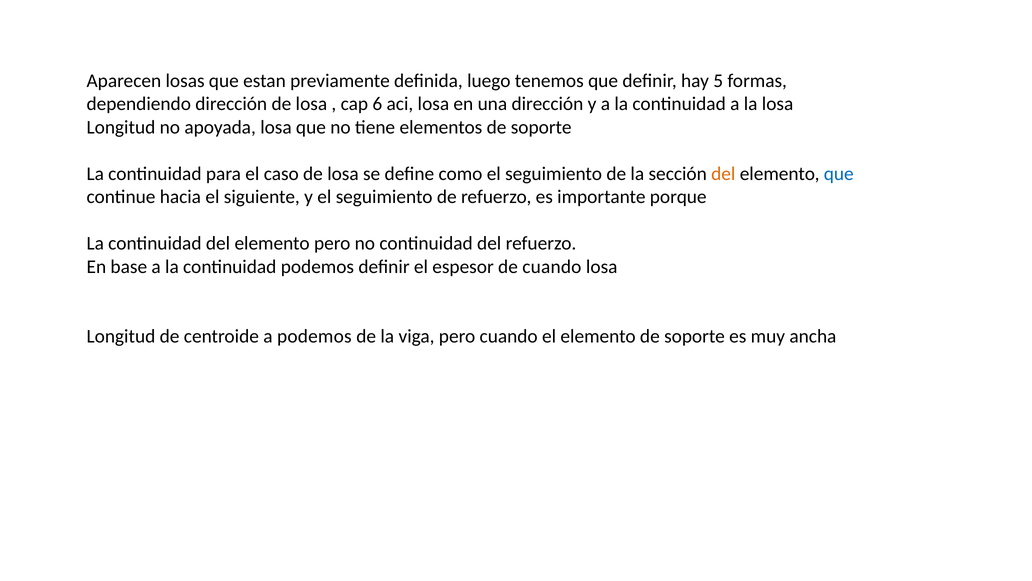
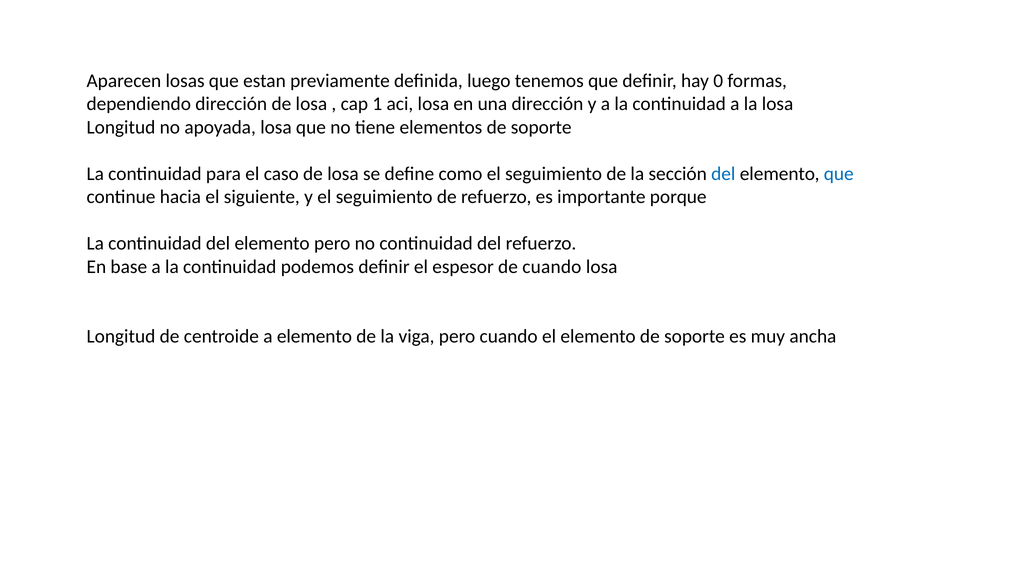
5: 5 -> 0
6: 6 -> 1
del at (723, 174) colour: orange -> blue
a podemos: podemos -> elemento
